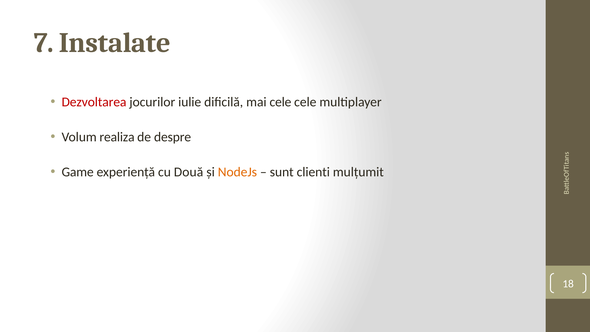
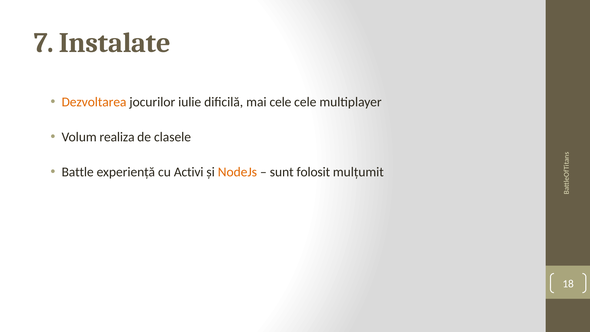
Dezvoltarea colour: red -> orange
despre: despre -> clasele
Game: Game -> Battle
Două: Două -> Activi
clienti: clienti -> folosit
